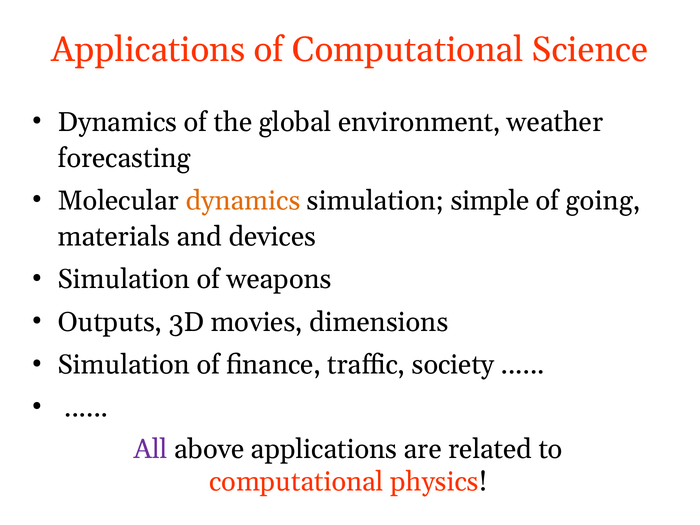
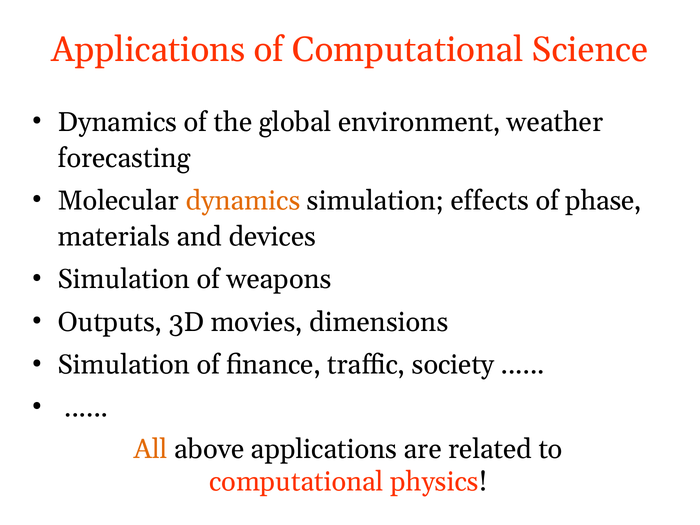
simple: simple -> effects
going: going -> phase
All colour: purple -> orange
